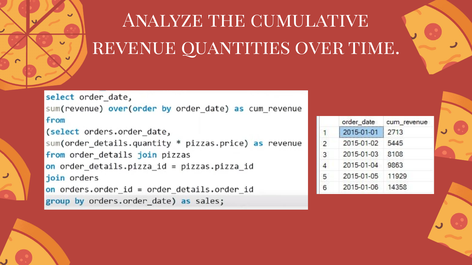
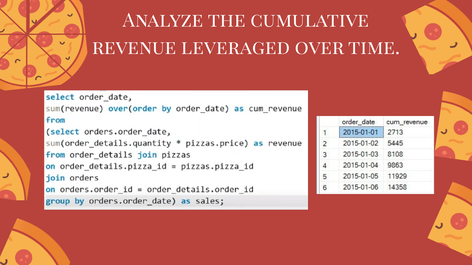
quantities: quantities -> leveraged
